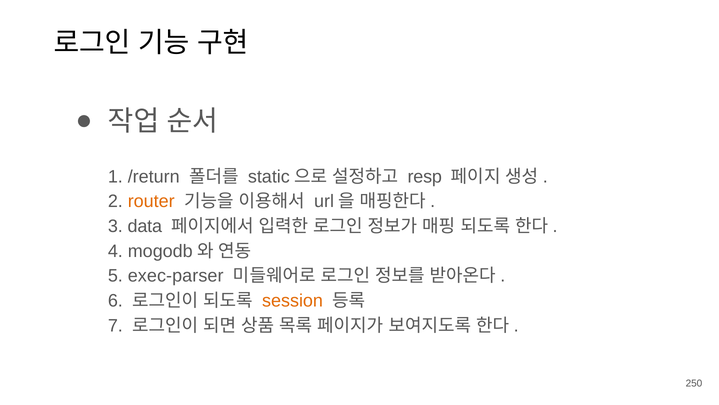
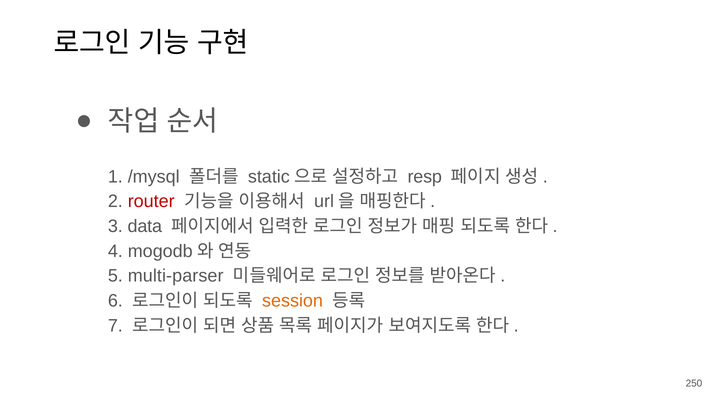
/return: /return -> /mysql
router colour: orange -> red
exec-parser: exec-parser -> multi-parser
